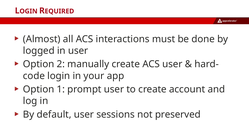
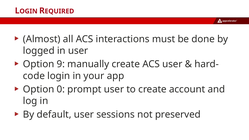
2: 2 -> 9
1: 1 -> 0
